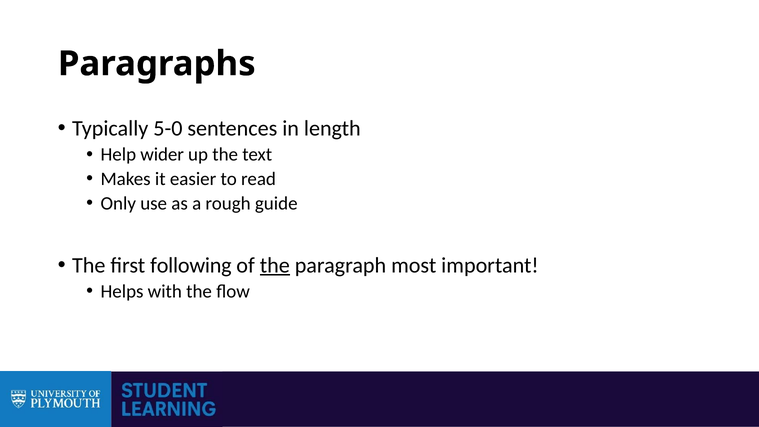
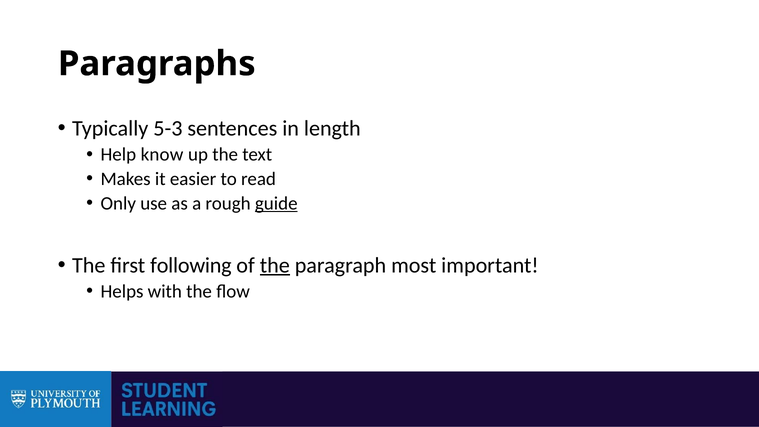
5-0: 5-0 -> 5-3
wider: wider -> know
guide underline: none -> present
